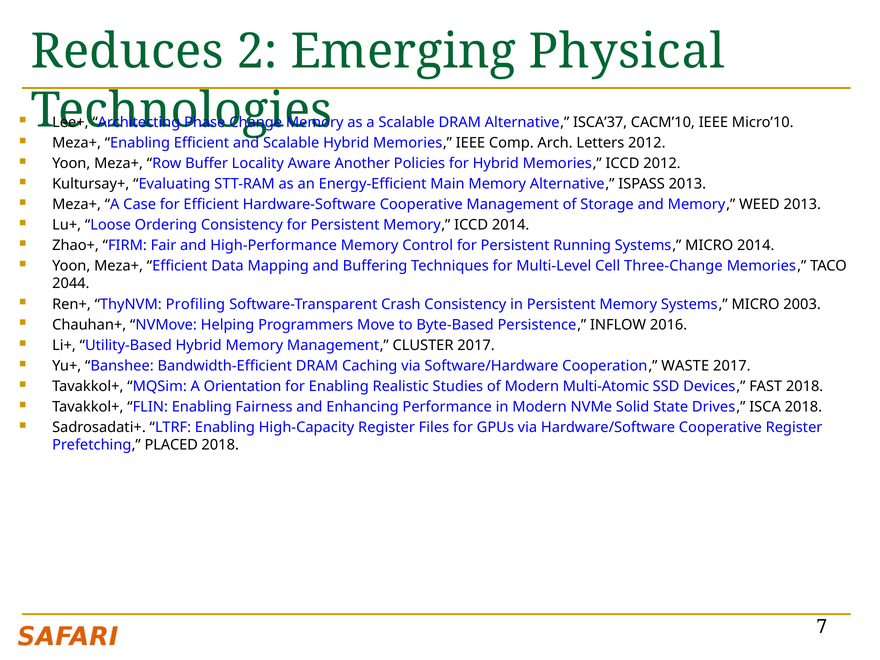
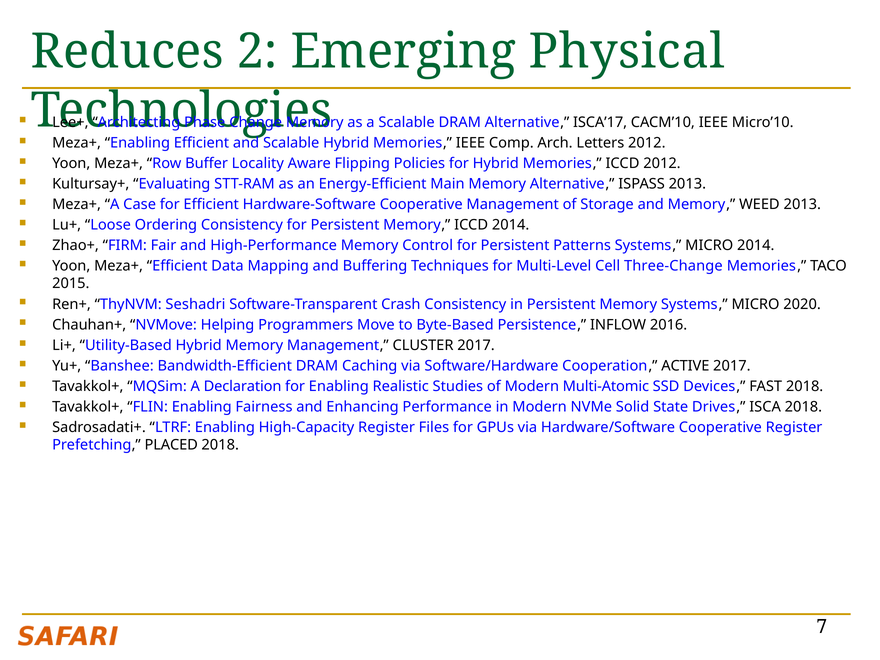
ISCA’37: ISCA’37 -> ISCA’17
Another: Another -> Flipping
Running: Running -> Patterns
2044: 2044 -> 2015
Profiling: Profiling -> Seshadri
2003: 2003 -> 2020
WASTE: WASTE -> ACTIVE
Orientation: Orientation -> Declaration
